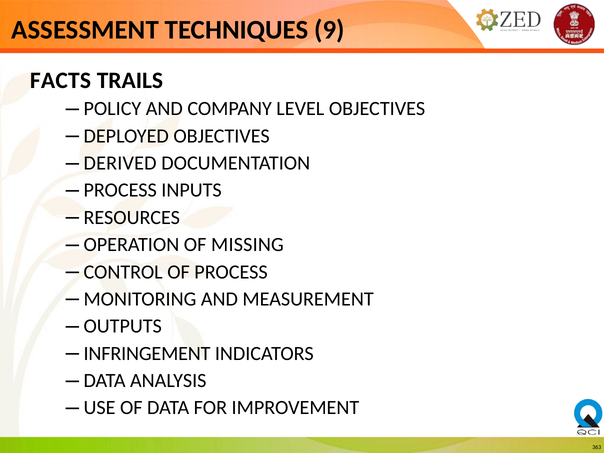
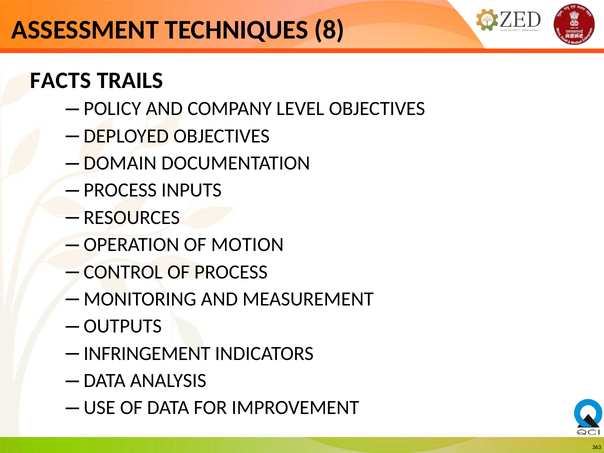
9: 9 -> 8
DERIVED: DERIVED -> DOMAIN
MISSING: MISSING -> MOTION
